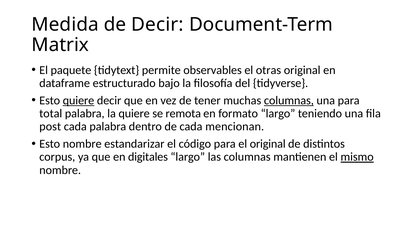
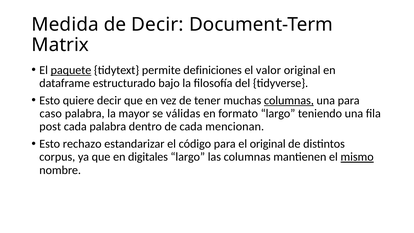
paquete underline: none -> present
observables: observables -> definiciones
otras: otras -> valor
quiere at (79, 100) underline: present -> none
total: total -> caso
la quiere: quiere -> mayor
remota: remota -> válidas
Esto nombre: nombre -> rechazo
